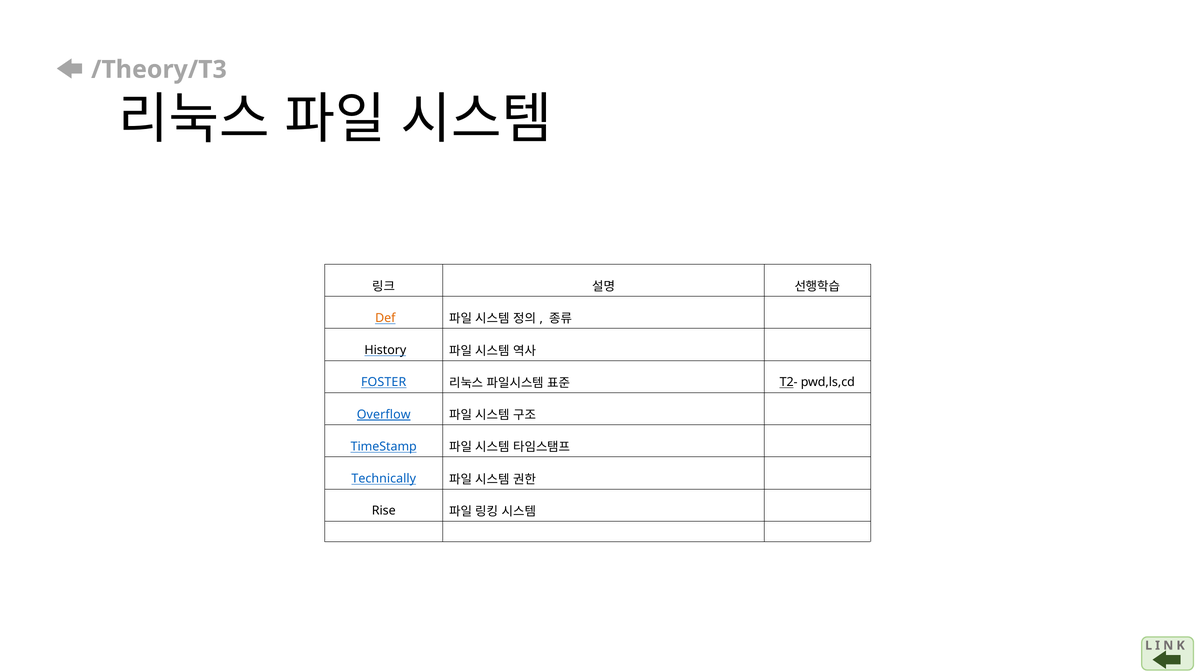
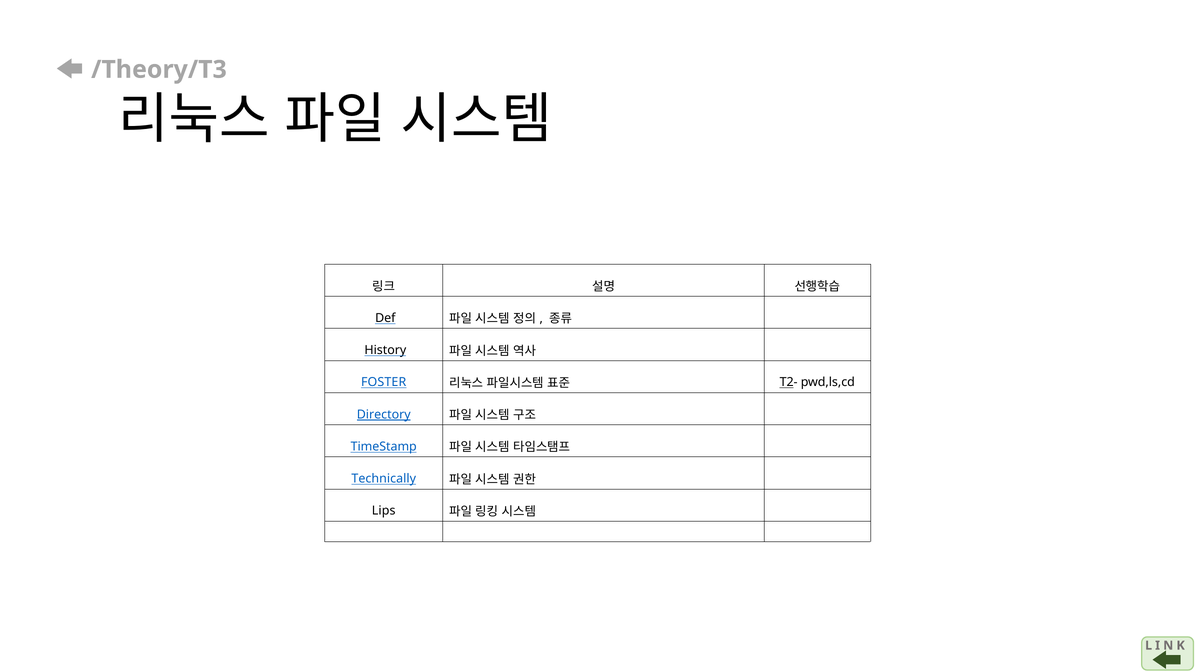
Def colour: orange -> black
Overflow: Overflow -> Directory
Rise: Rise -> Lips
